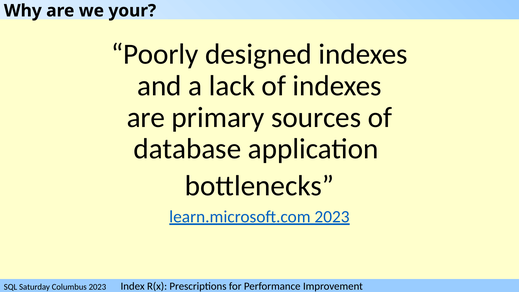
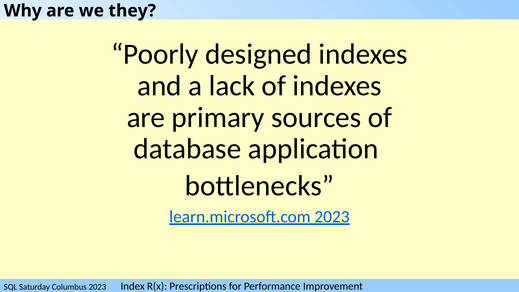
your: your -> they
